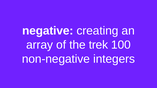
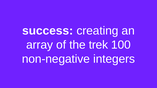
negative: negative -> success
